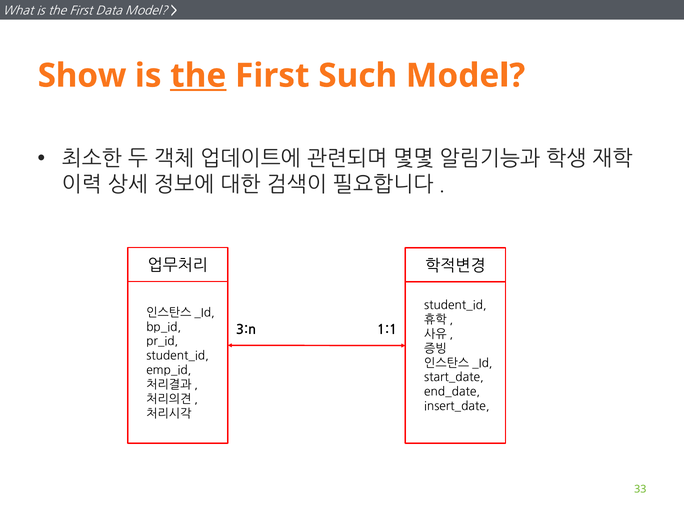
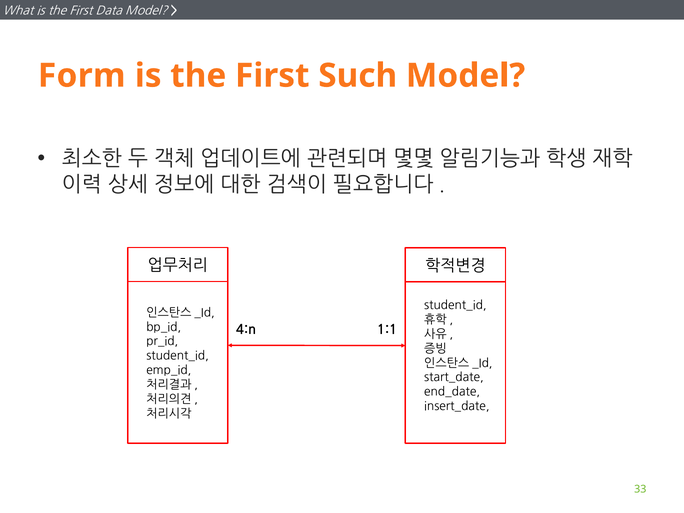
Show: Show -> Form
the at (198, 76) underline: present -> none
3:n: 3:n -> 4:n
